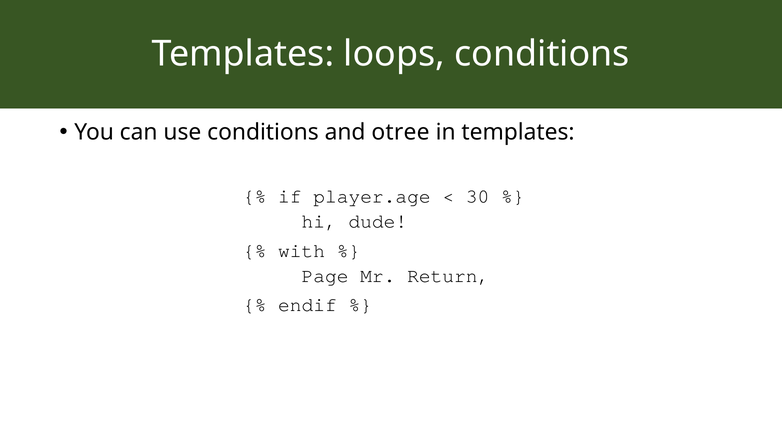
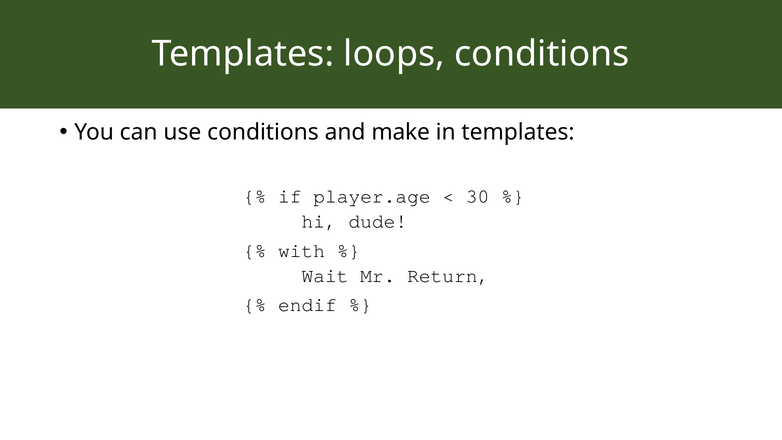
otree: otree -> make
Page: Page -> Wait
